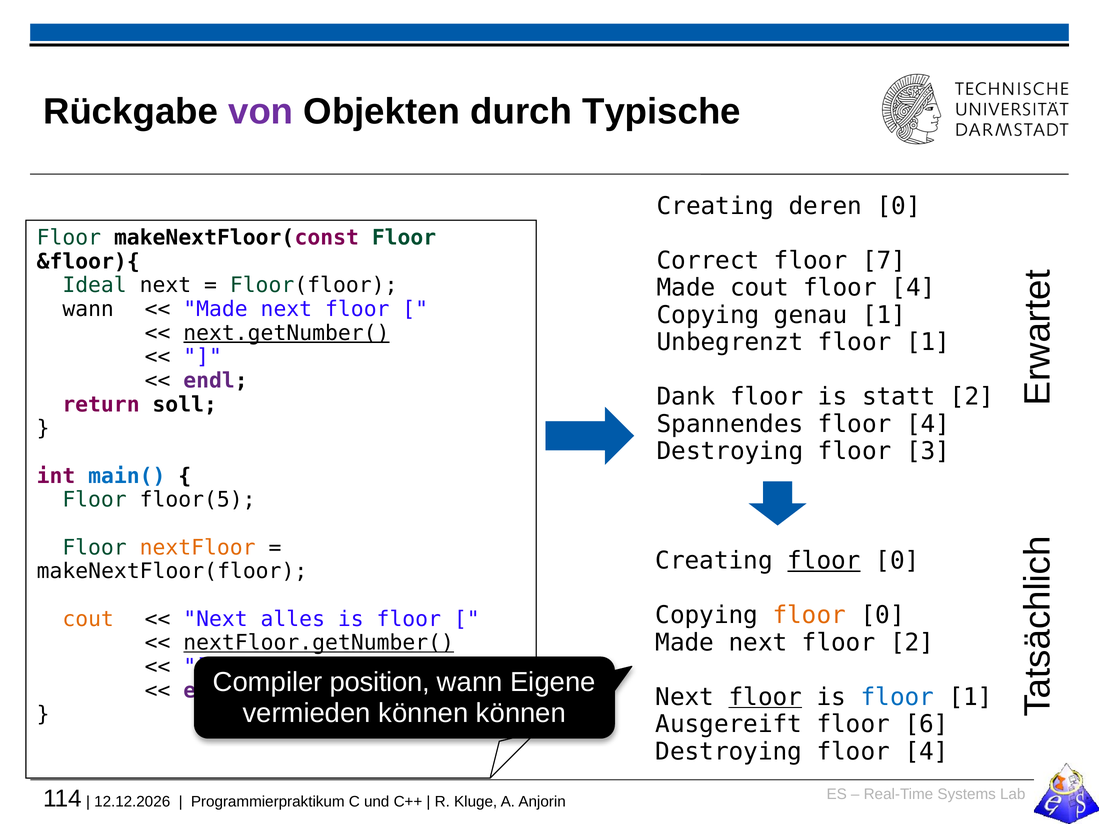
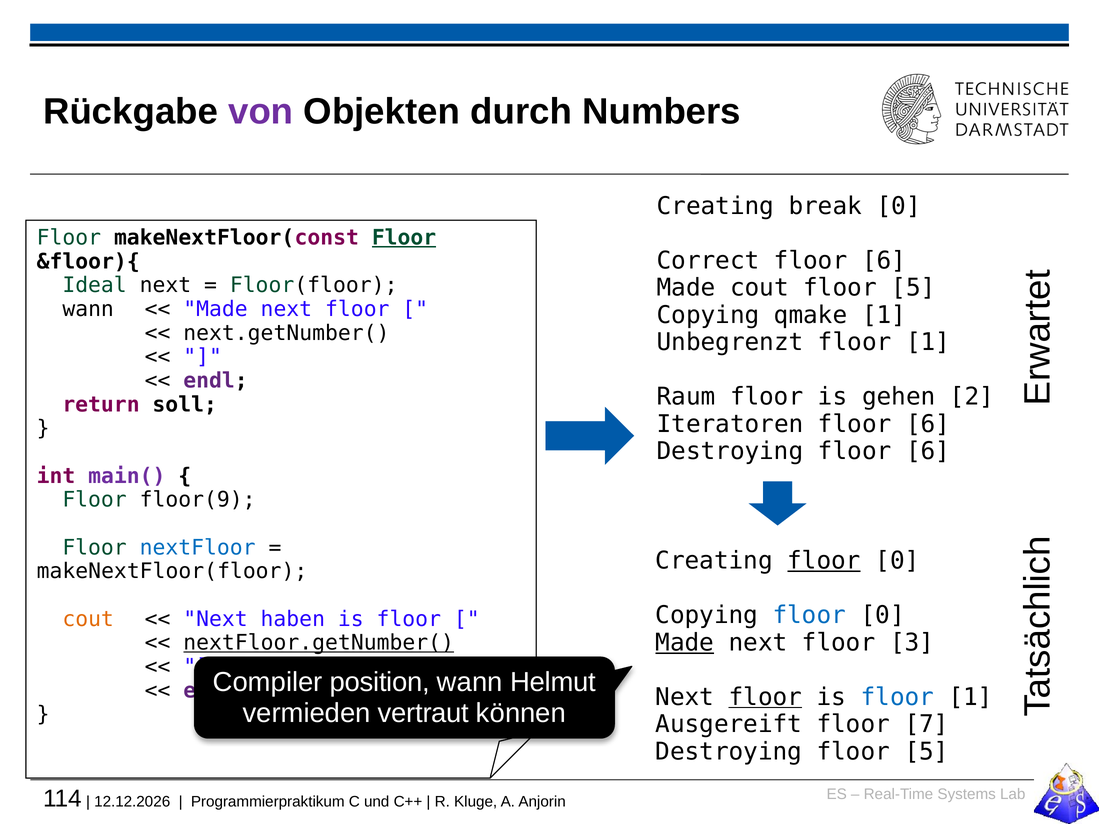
Typische: Typische -> Numbers
deren: deren -> break
Floor at (404, 238) underline: none -> present
7 at (884, 261): 7 -> 6
4 at (913, 288): 4 -> 5
genau: genau -> qmake
next.getNumber( underline: present -> none
Dank: Dank -> Raum
statt: statt -> gehen
Spannendes: Spannendes -> Iteratoren
4 at (928, 424): 4 -> 6
Destroying floor 3: 3 -> 6
main( colour: blue -> purple
floor(5: floor(5 -> floor(9
nextFloor colour: orange -> blue
floor at (809, 615) colour: orange -> blue
alles: alles -> haben
Made at (685, 643) underline: none -> present
floor 2: 2 -> 3
Eigene: Eigene -> Helmut
vermieden können: können -> vertraut
6: 6 -> 7
Destroying floor 4: 4 -> 5
